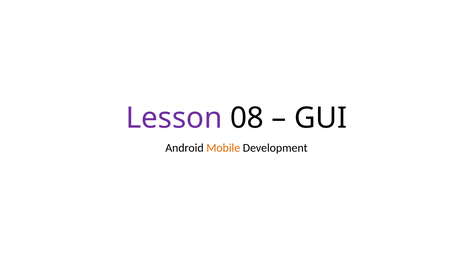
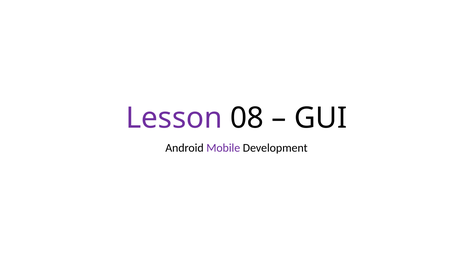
Mobile colour: orange -> purple
